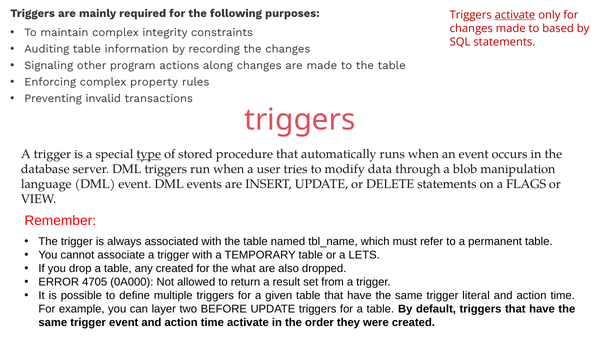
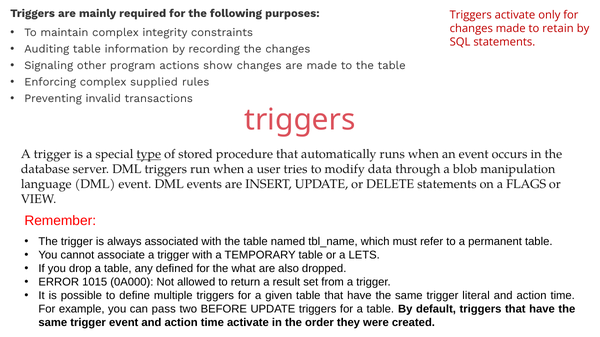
activate at (515, 15) underline: present -> none
based: based -> retain
along: along -> show
property: property -> supplied
any created: created -> defined
4705: 4705 -> 1015
layer: layer -> pass
